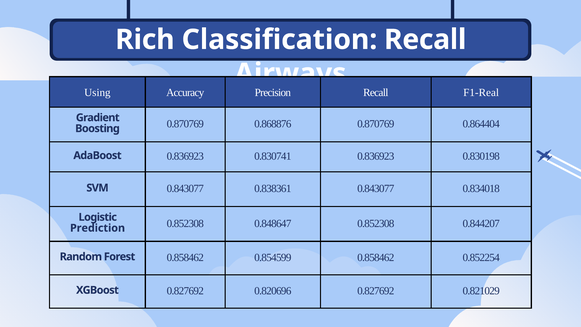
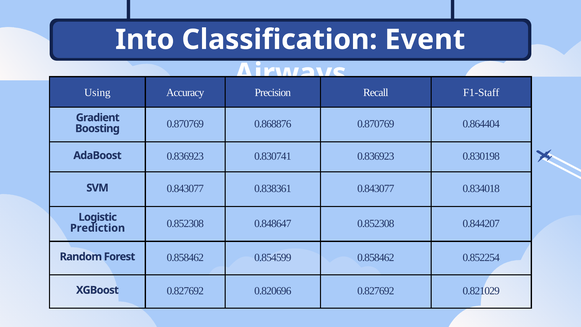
Rich: Rich -> Into
Classification Recall: Recall -> Event
F1-Real: F1-Real -> F1-Staff
